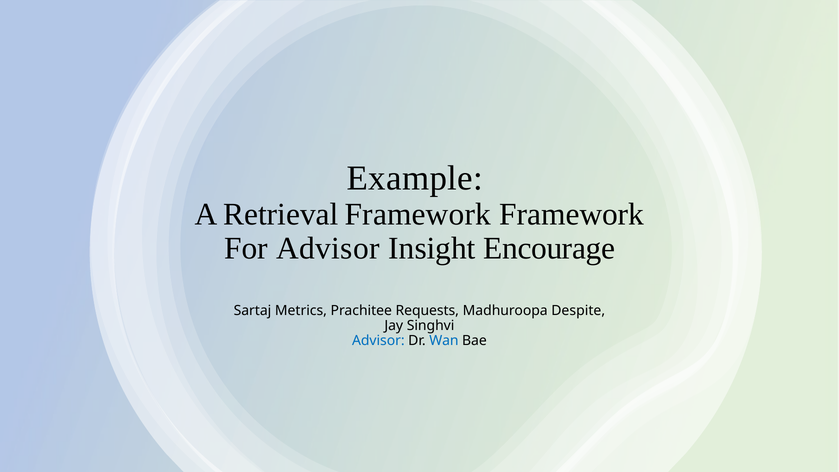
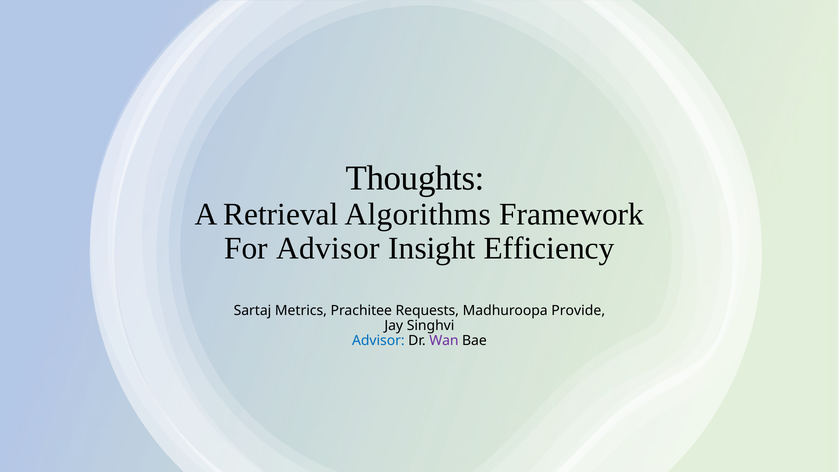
Example: Example -> Thoughts
Retrieval Framework: Framework -> Algorithms
Encourage: Encourage -> Efficiency
Despite: Despite -> Provide
Wan colour: blue -> purple
